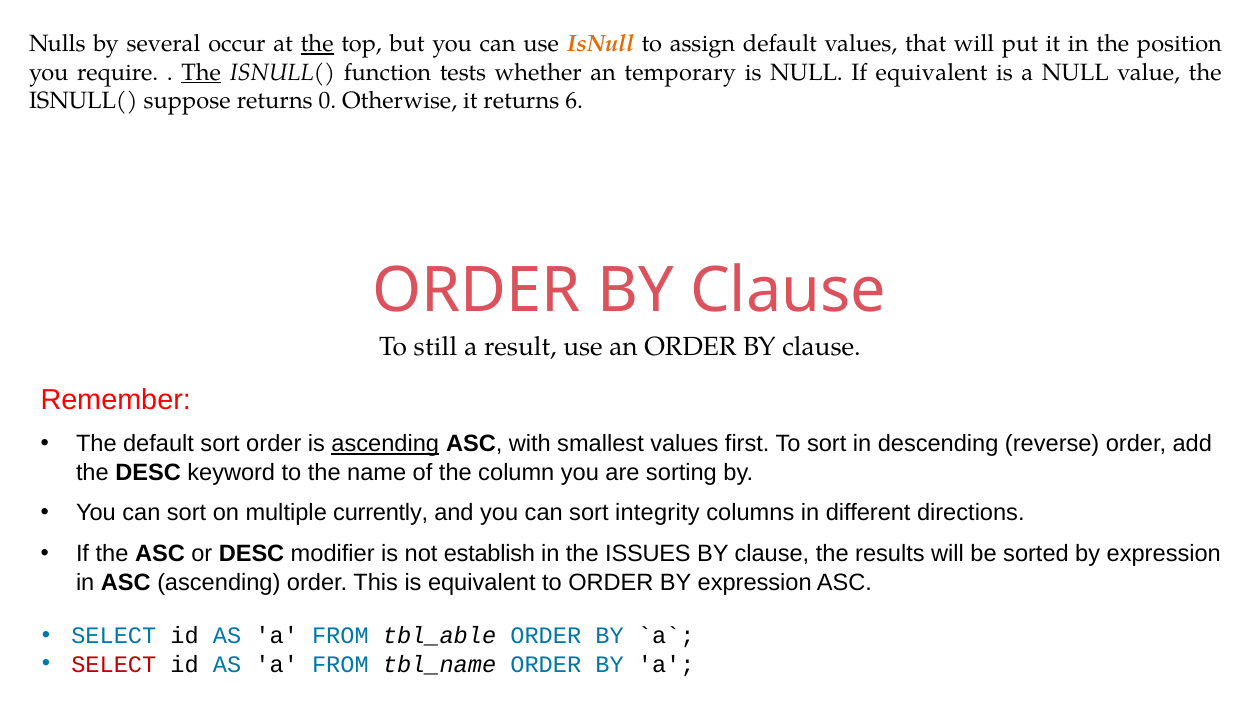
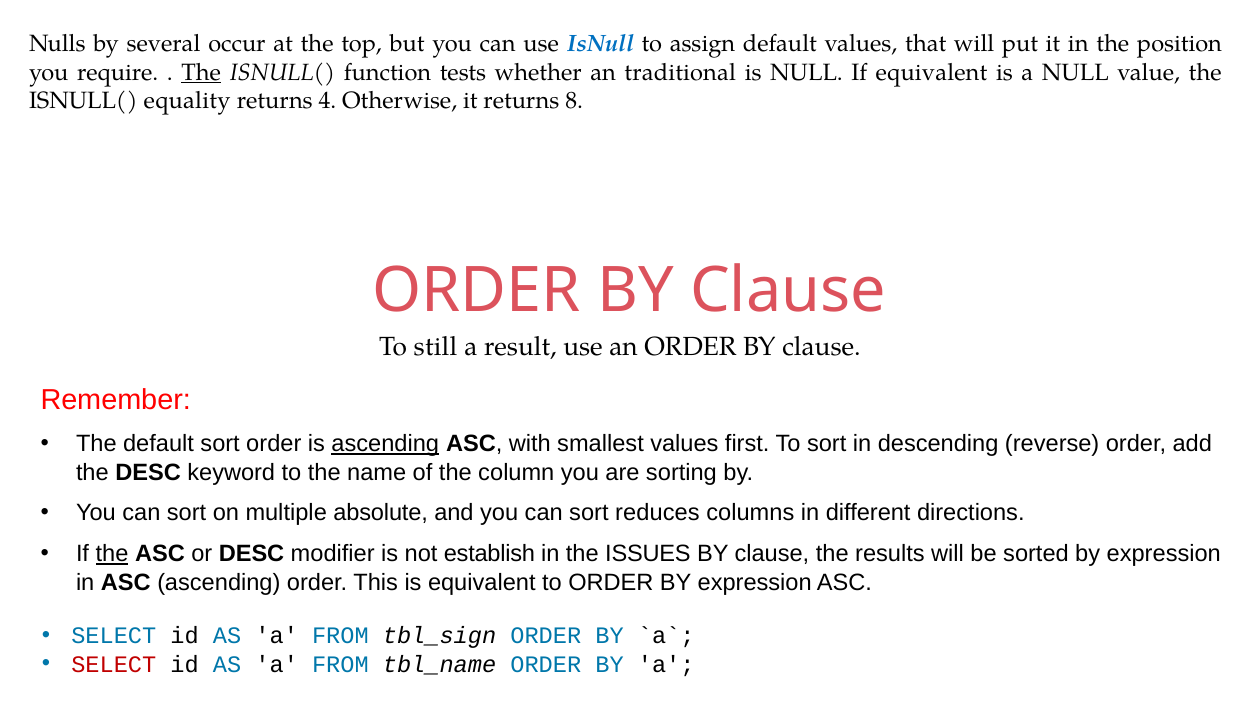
the at (317, 44) underline: present -> none
IsNull colour: orange -> blue
temporary: temporary -> traditional
suppose: suppose -> equality
0: 0 -> 4
6: 6 -> 8
currently: currently -> absolute
integrity: integrity -> reduces
the at (112, 554) underline: none -> present
tbl_able: tbl_able -> tbl_sign
